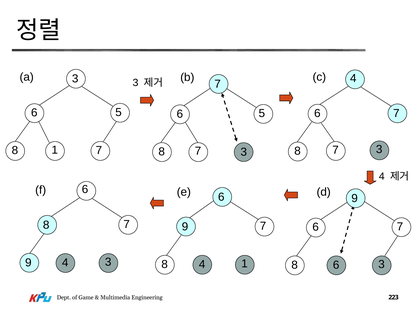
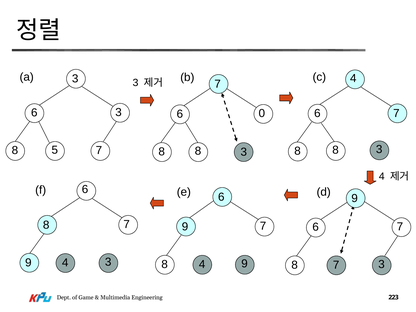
5 at (119, 112): 5 -> 3
5 at (262, 113): 5 -> 0
8 1: 1 -> 5
7 at (336, 150): 7 -> 8
7 at (198, 151): 7 -> 8
4 1: 1 -> 9
6 at (336, 265): 6 -> 7
